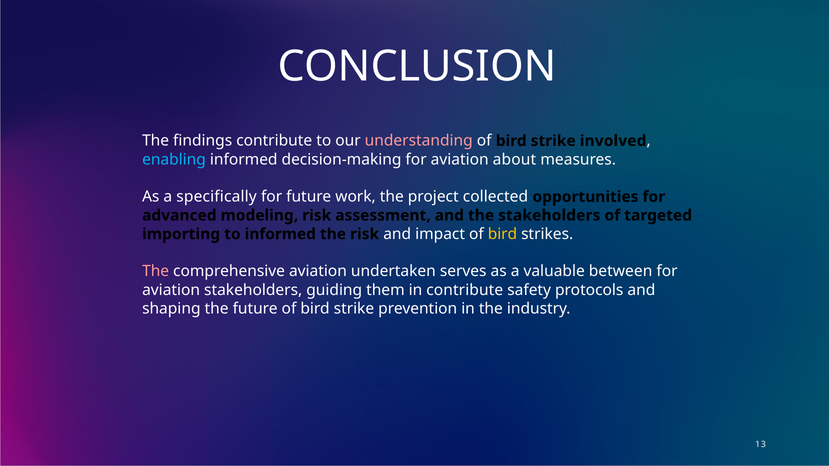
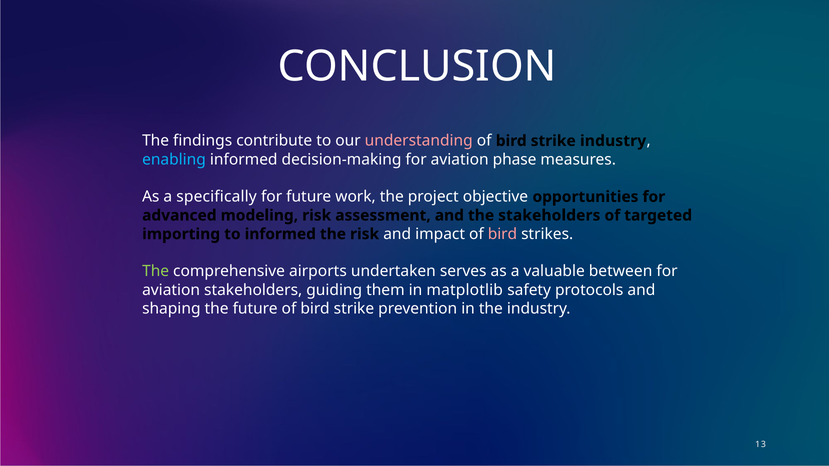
strike involved: involved -> industry
about: about -> phase
collected: collected -> objective
bird at (502, 234) colour: yellow -> pink
The at (156, 272) colour: pink -> light green
comprehensive aviation: aviation -> airports
in contribute: contribute -> matplotlib
